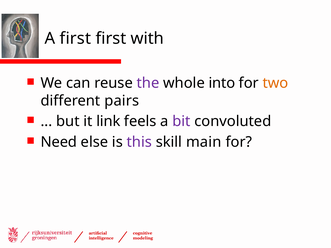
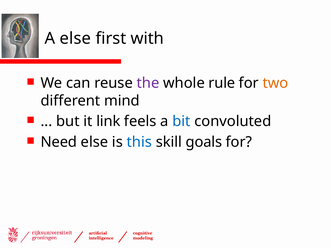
A first: first -> else
into: into -> rule
pairs: pairs -> mind
bit colour: purple -> blue
this colour: purple -> blue
main: main -> goals
